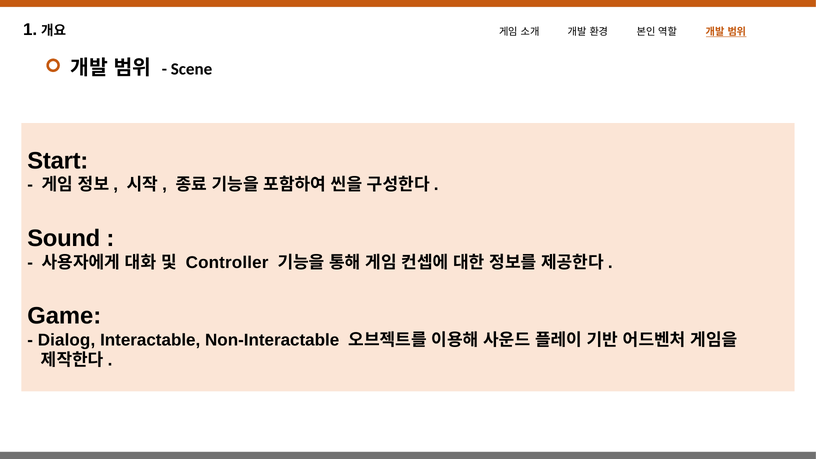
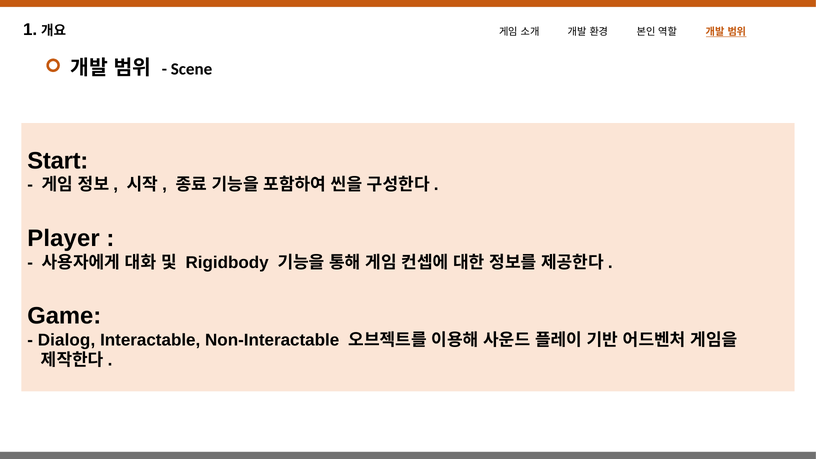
Sound: Sound -> Player
Controller: Controller -> Rigidbody
